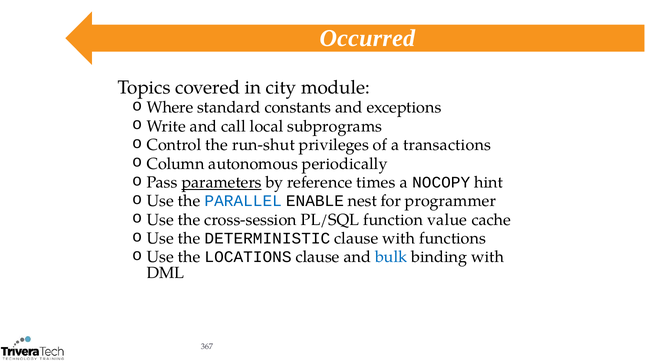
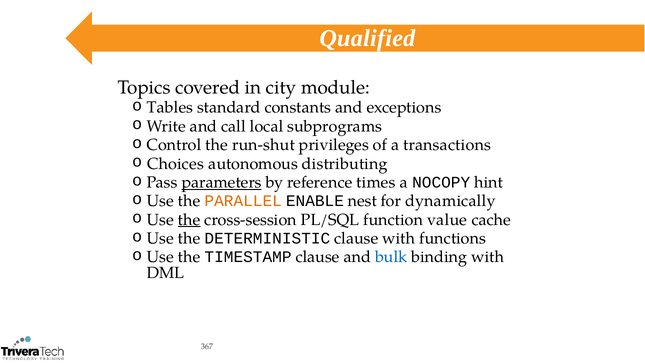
Occurred: Occurred -> Qualified
Where: Where -> Tables
Column: Column -> Choices
periodically: periodically -> distributing
PARALLEL colour: blue -> orange
programmer: programmer -> dynamically
the at (189, 220) underline: none -> present
LOCATIONS: LOCATIONS -> TIMESTAMP
